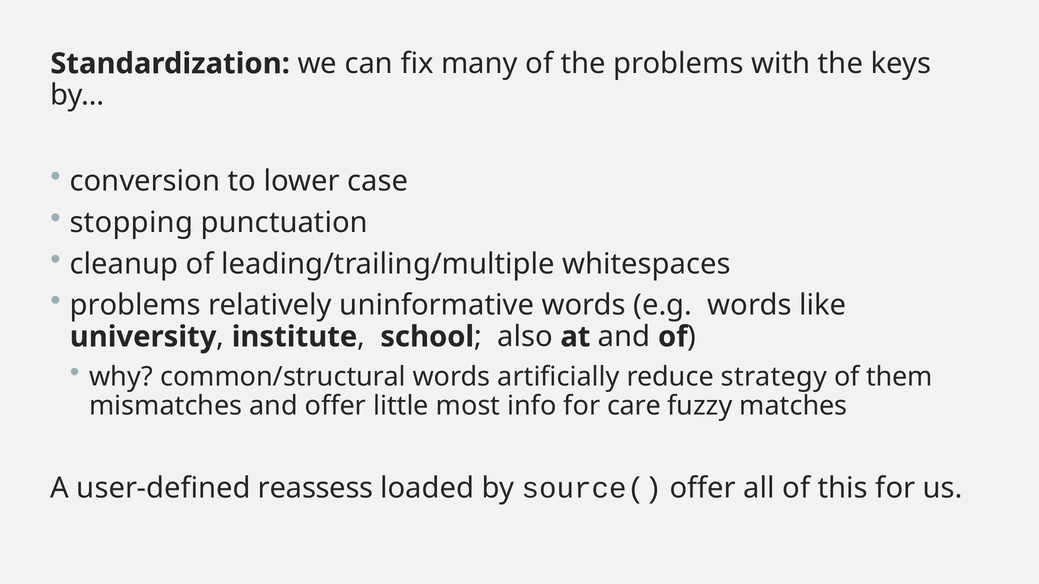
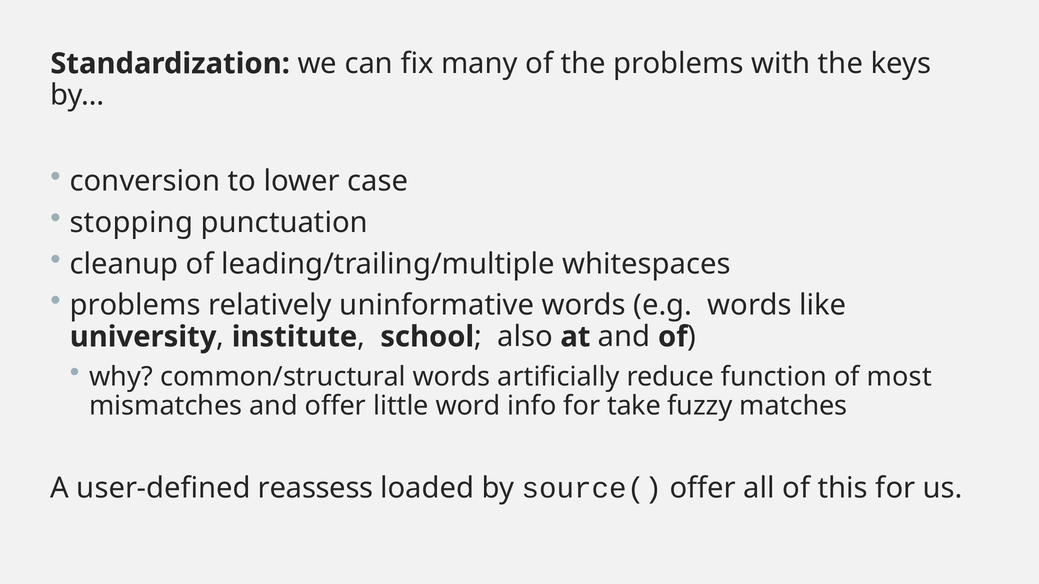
strategy: strategy -> function
them: them -> most
most: most -> word
care: care -> take
